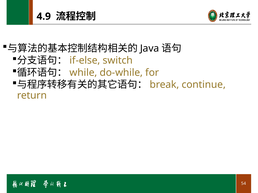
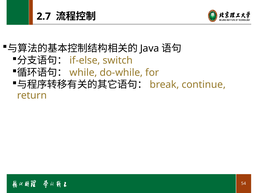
4.9: 4.9 -> 2.7
